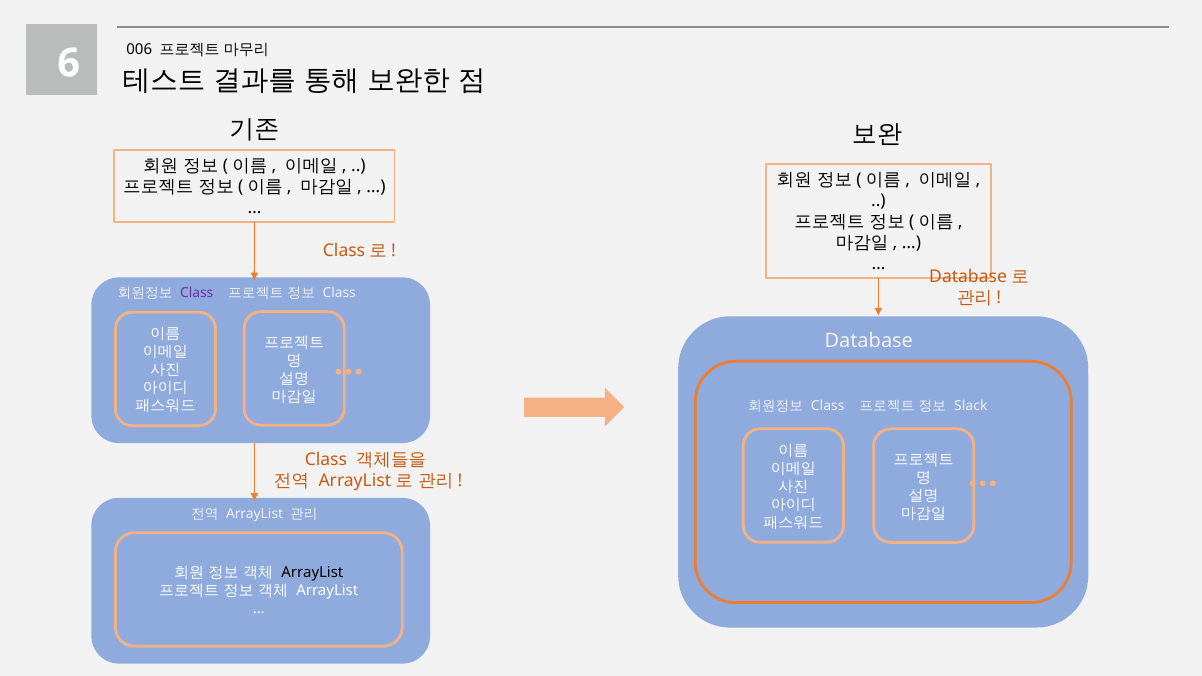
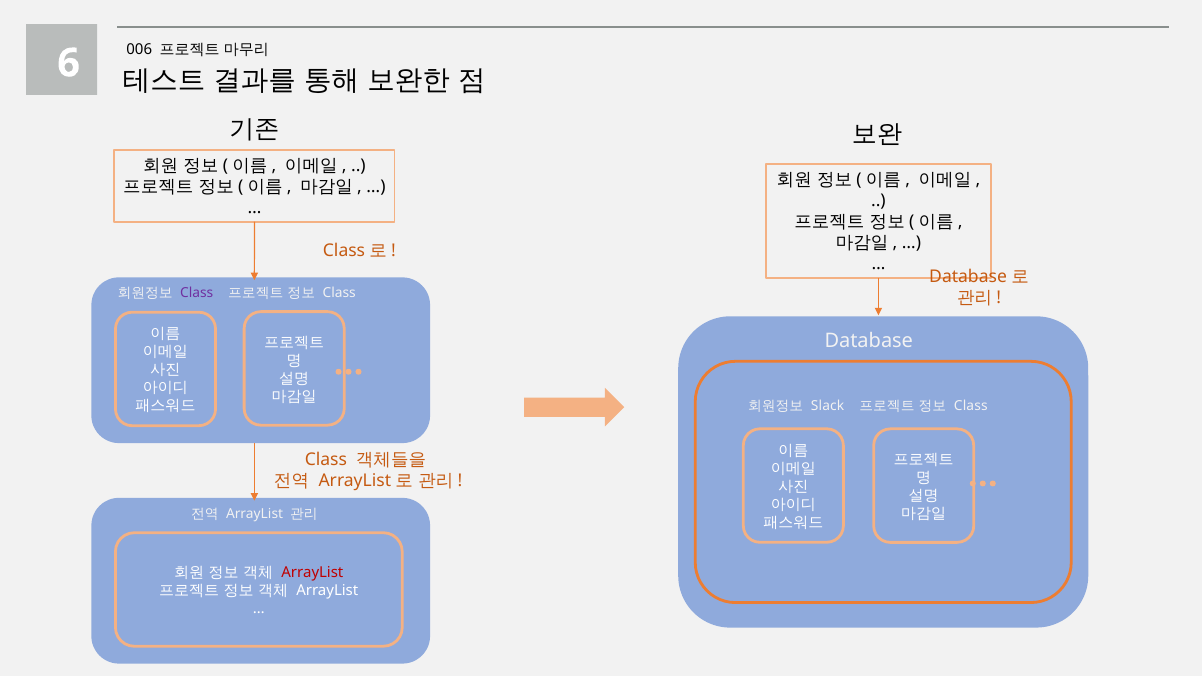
Slack at (971, 406): Slack -> Class
Class at (828, 406): Class -> Slack
ArrayList at (312, 573) colour: black -> red
